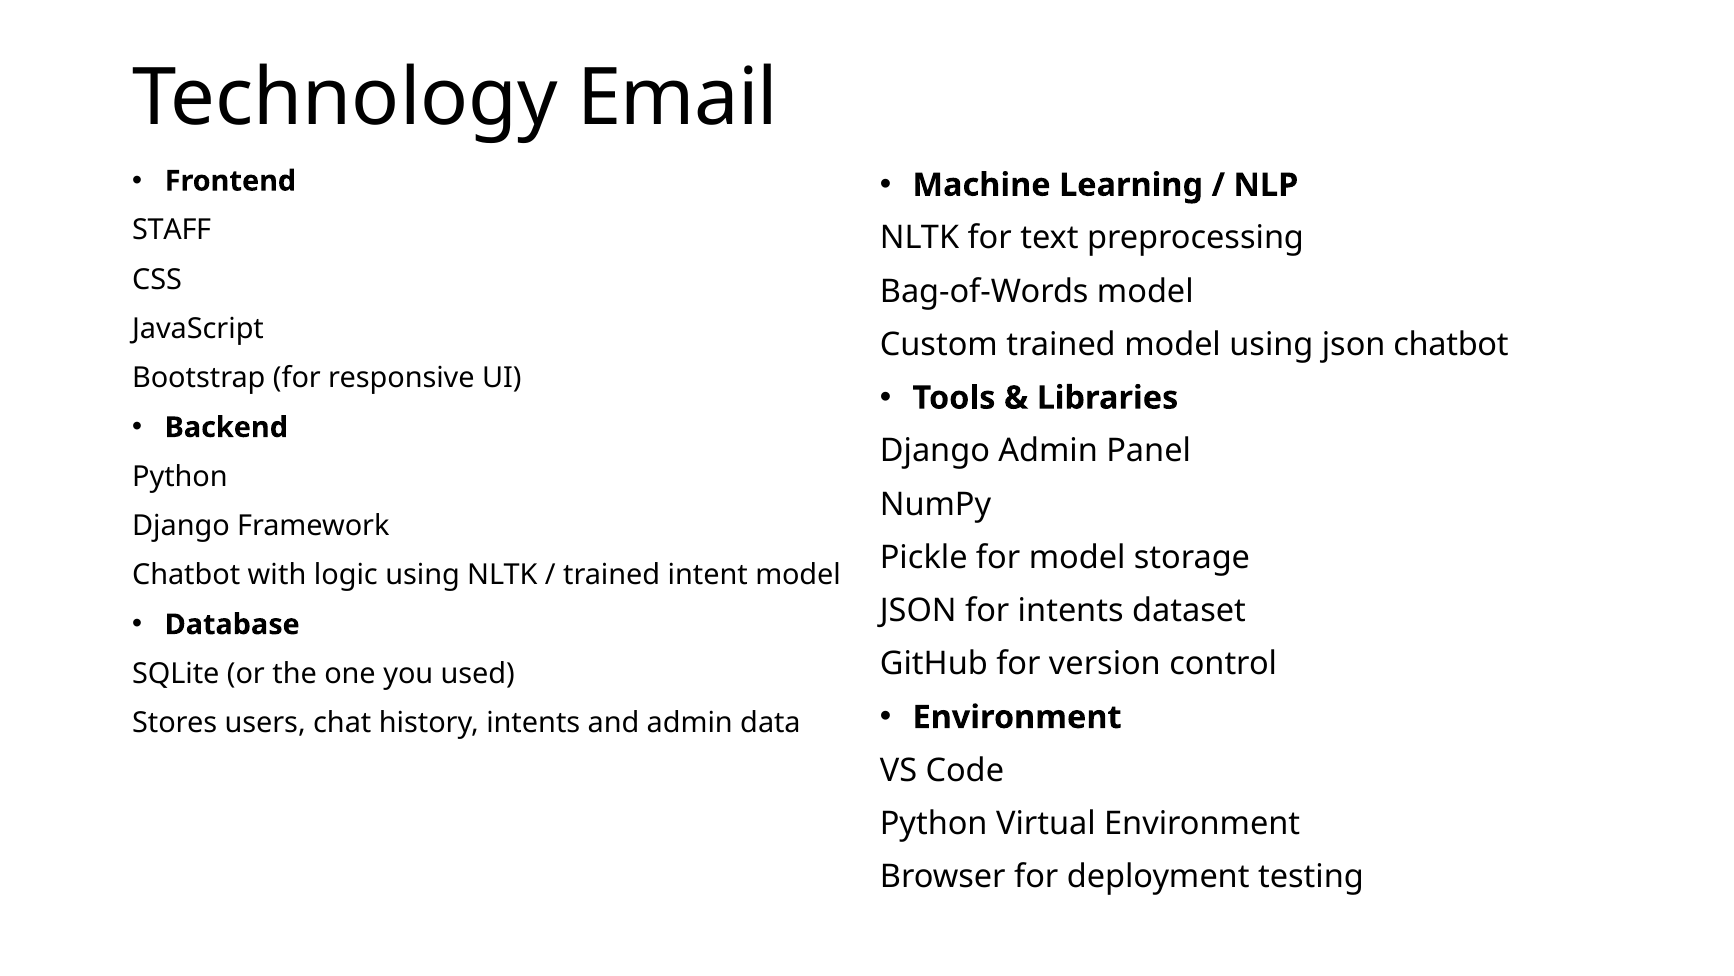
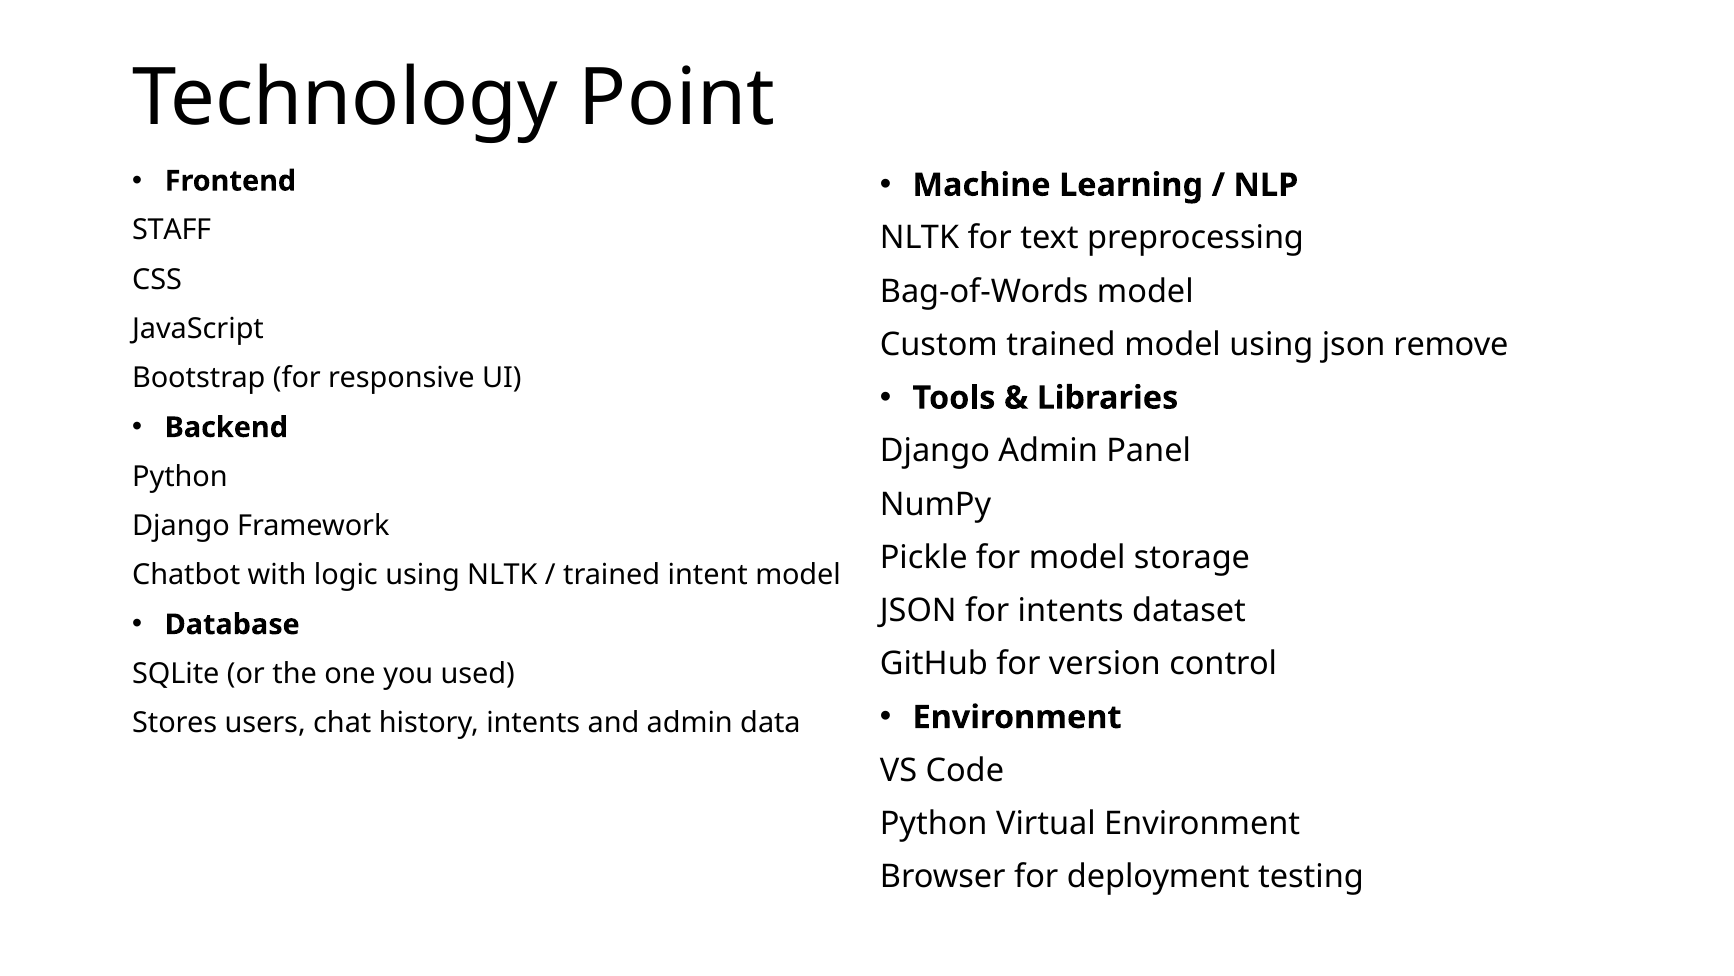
Email: Email -> Point
json chatbot: chatbot -> remove
